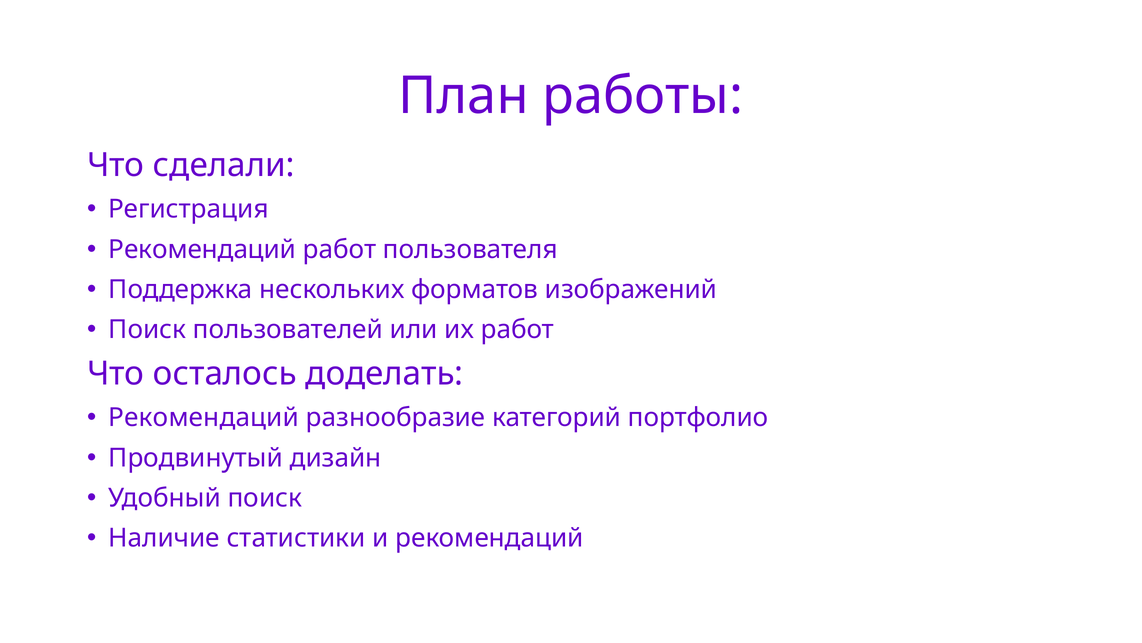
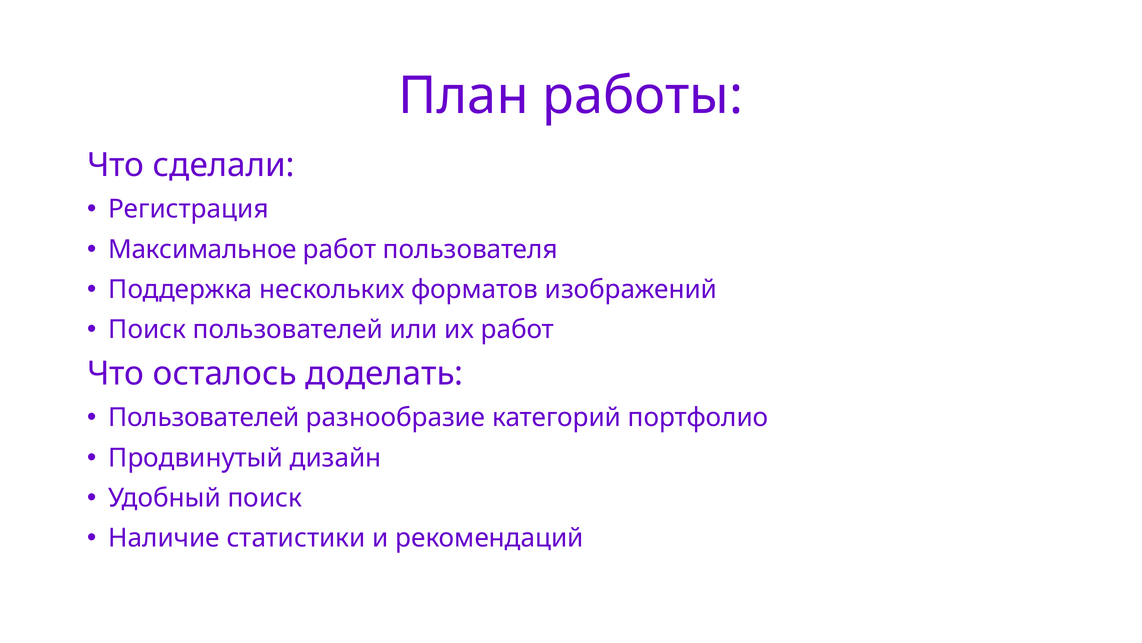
Рекомендаций at (202, 249): Рекомендаций -> Максимальное
Рекомендаций at (204, 417): Рекомендаций -> Пользователей
